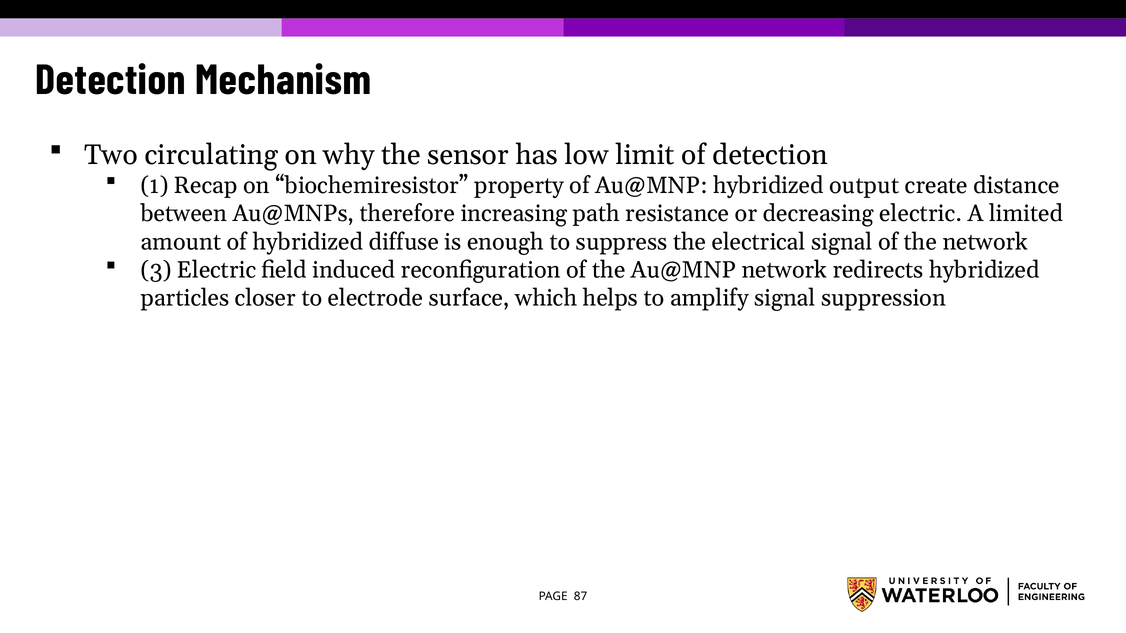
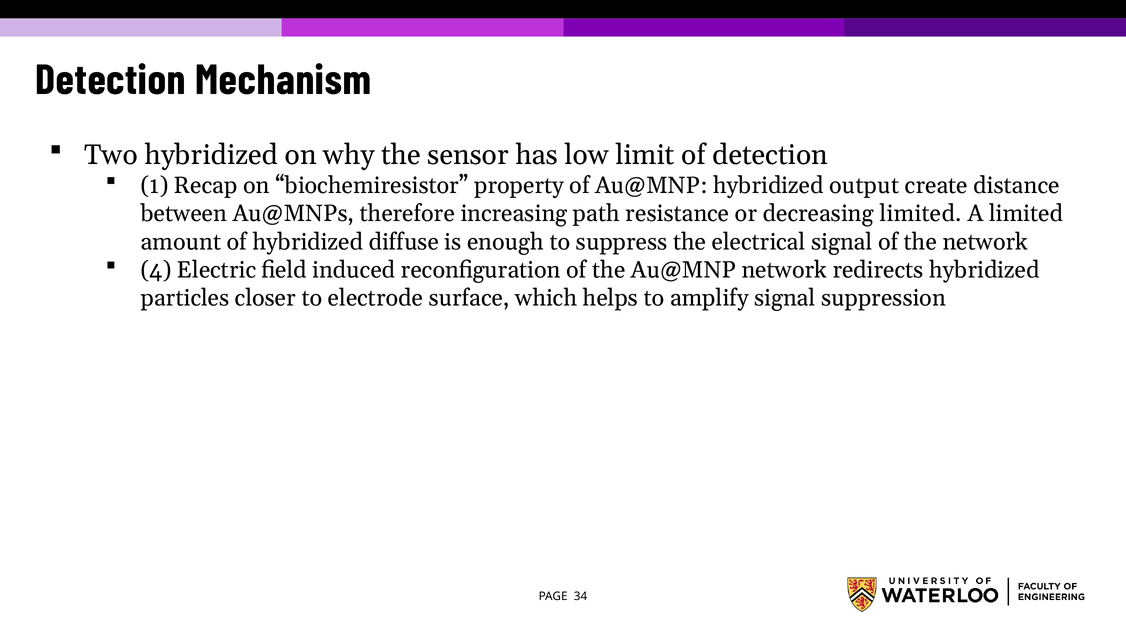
Two circulating: circulating -> hybridized
decreasing electric: electric -> limited
3: 3 -> 4
87: 87 -> 34
